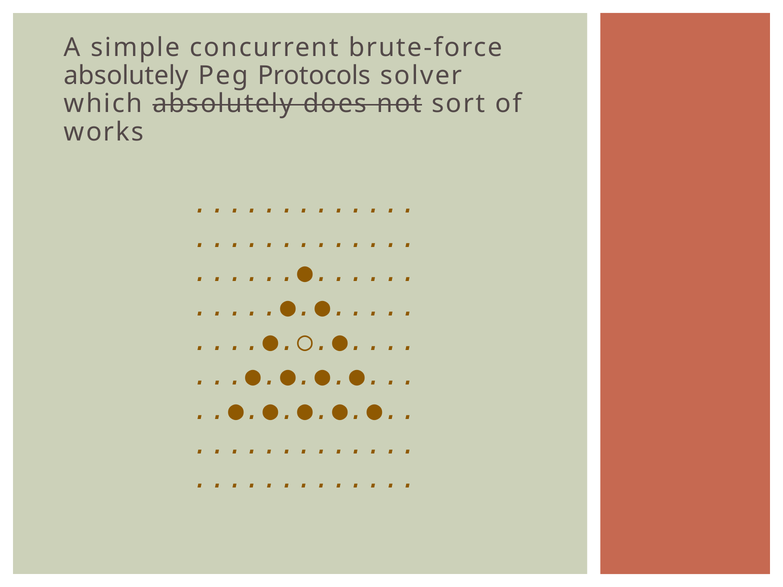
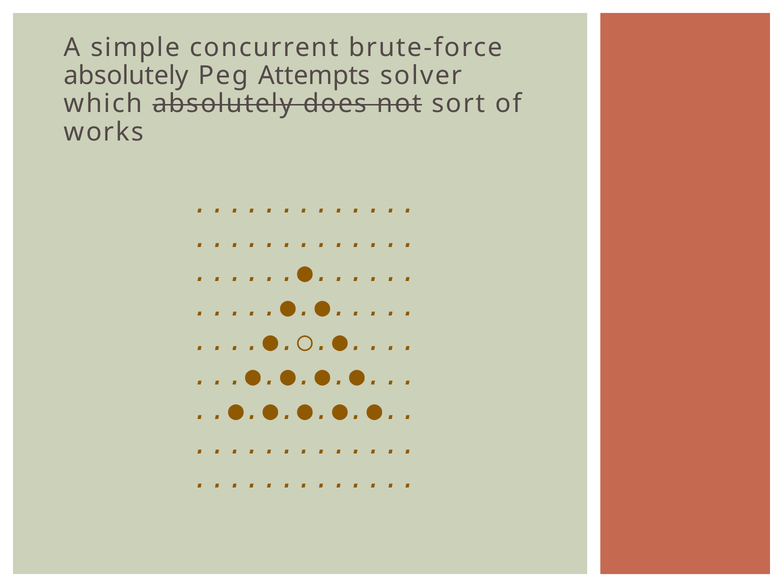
Protocols: Protocols -> Attempts
